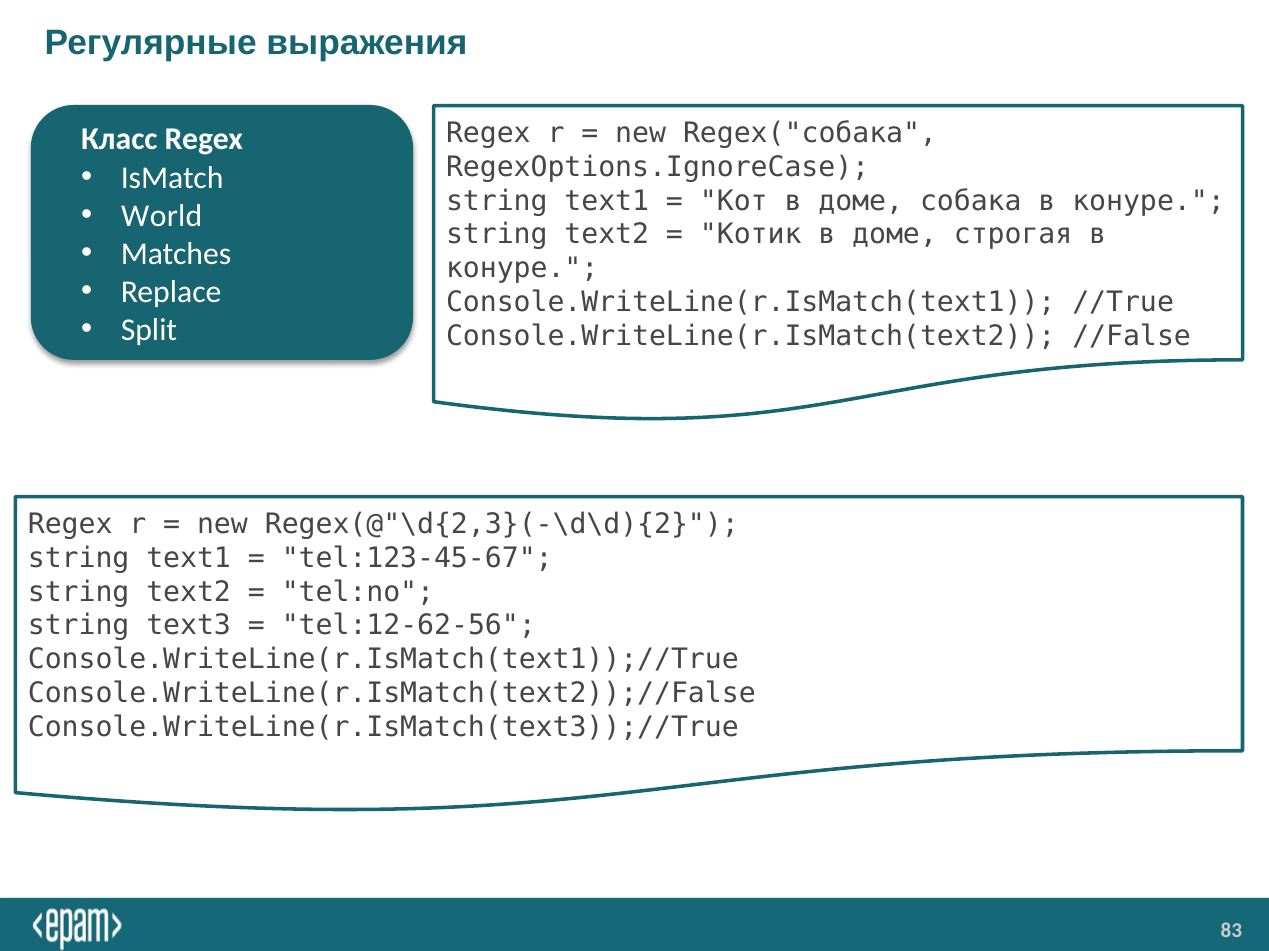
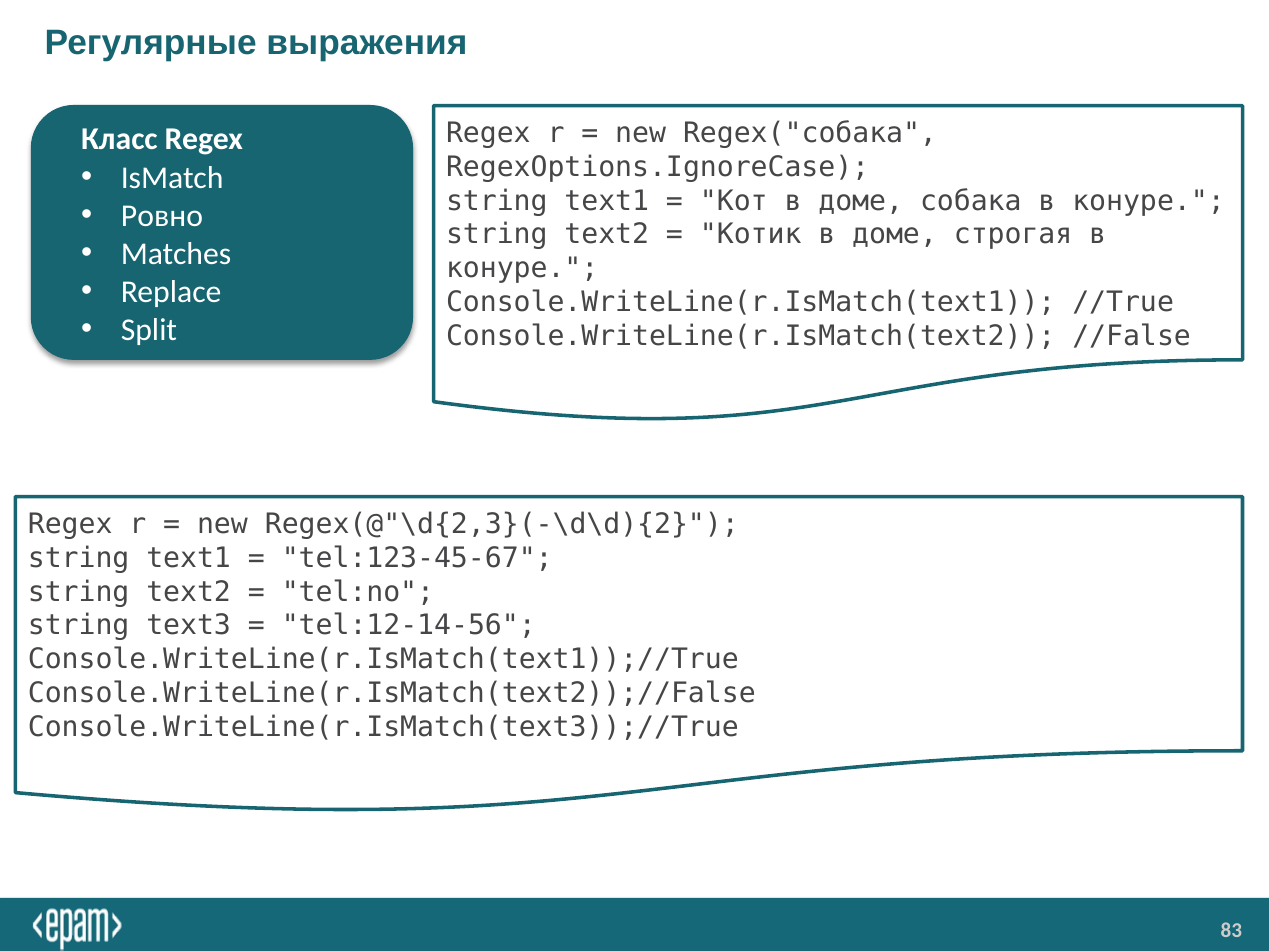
World: World -> Ровно
tel:12-62-56: tel:12-62-56 -> tel:12-14-56
